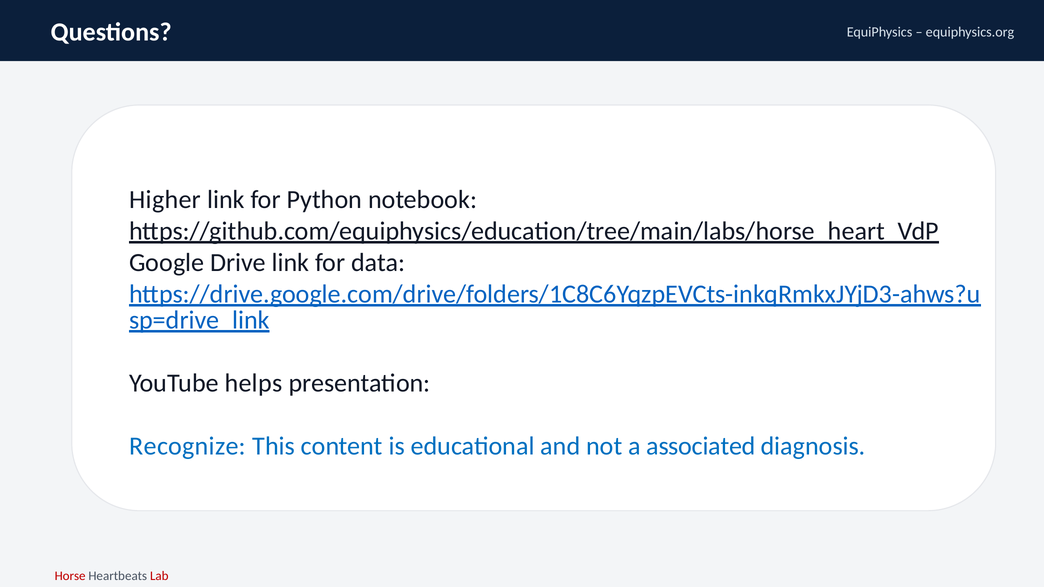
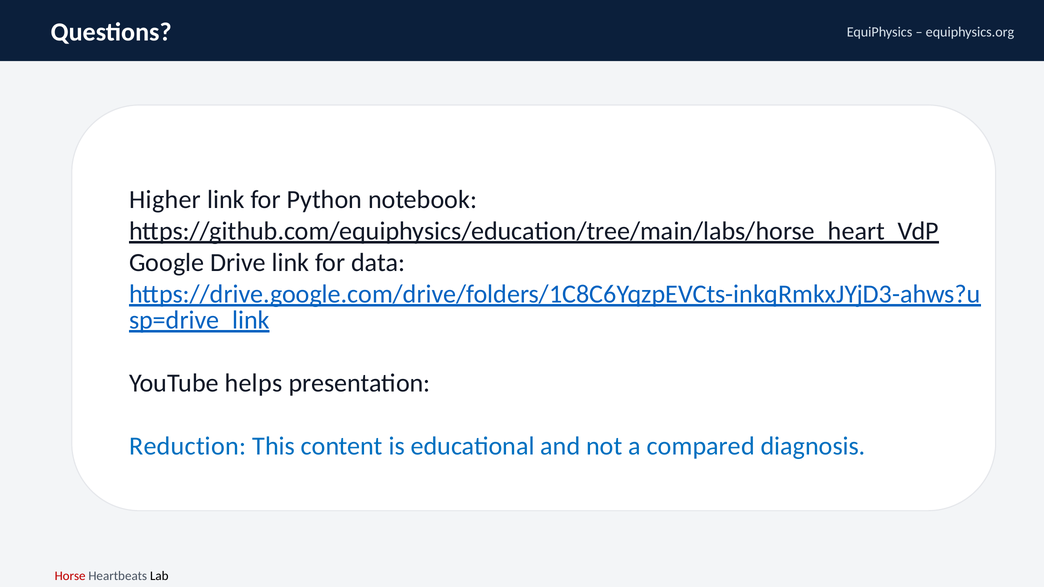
Recognize: Recognize -> Reduction
associated: associated -> compared
Lab colour: red -> black
